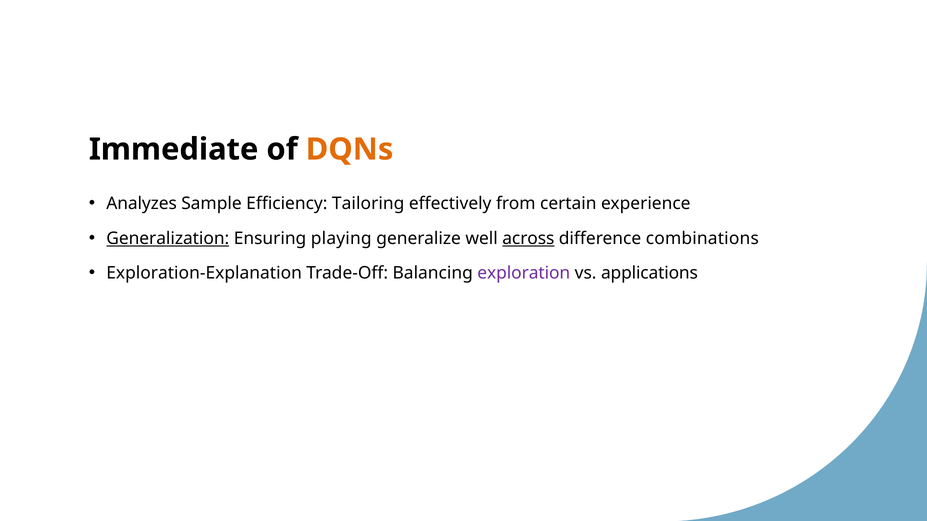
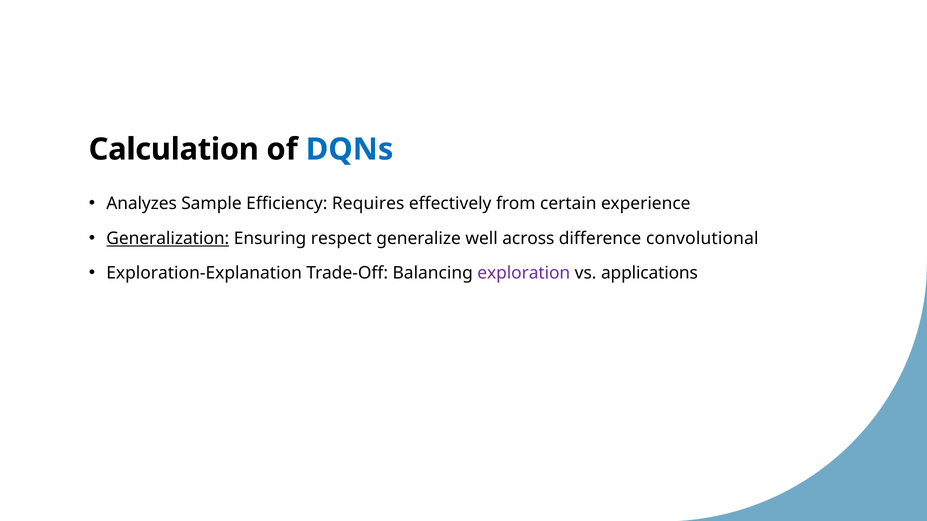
Immediate: Immediate -> Calculation
DQNs colour: orange -> blue
Tailoring: Tailoring -> Requires
playing: playing -> respect
across underline: present -> none
combinations: combinations -> convolutional
